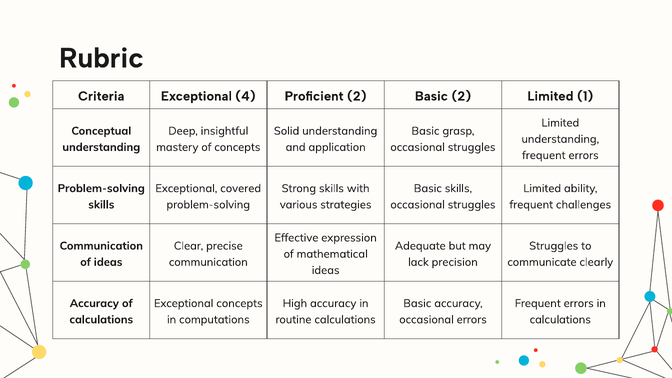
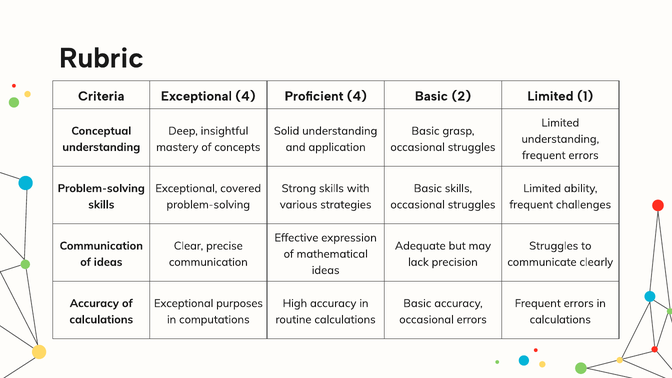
Proficient 2: 2 -> 4
Exceptional concepts: concepts -> purposes
